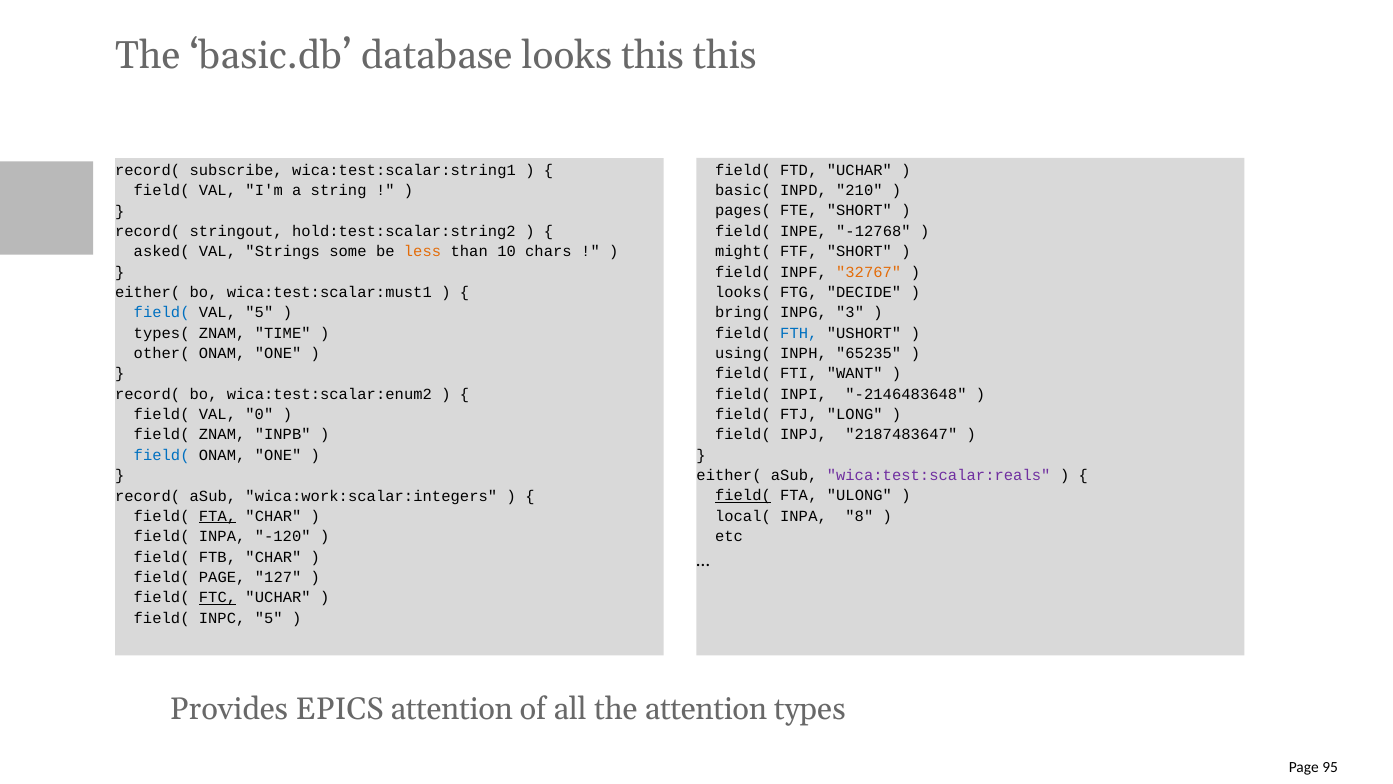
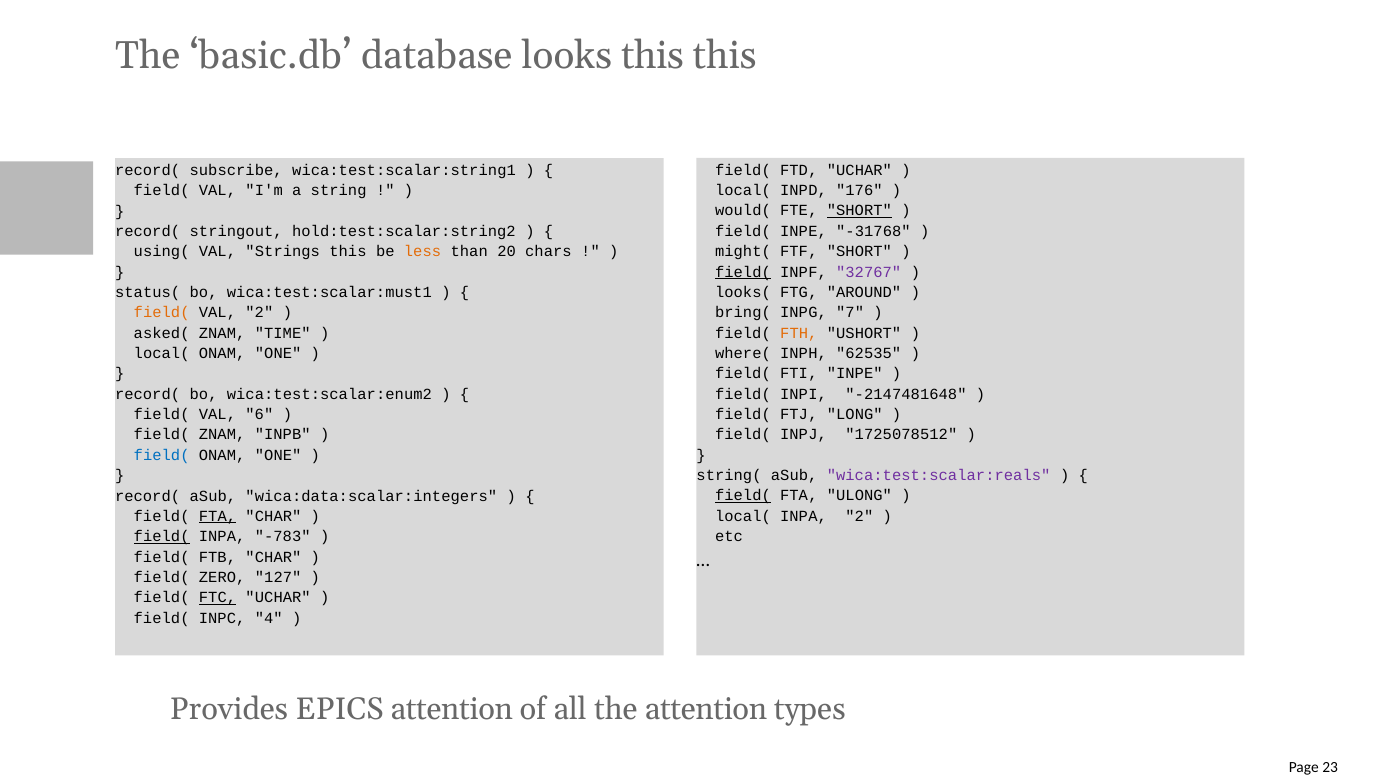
basic( at (743, 190): basic( -> local(
210: 210 -> 176
pages(: pages( -> would(
SHORT at (859, 211) underline: none -> present
-12768: -12768 -> -31768
asked(: asked( -> using(
Strings some: some -> this
10: 10 -> 20
field( at (743, 272) underline: none -> present
32767 colour: orange -> purple
DECIDE: DECIDE -> AROUND
either( at (148, 292): either( -> status(
field( at (162, 313) colour: blue -> orange
VAL 5: 5 -> 2
3: 3 -> 7
types(: types( -> asked(
FTH colour: blue -> orange
other( at (162, 353): other( -> local(
using(: using( -> where(
65235: 65235 -> 62535
FTI WANT: WANT -> INPE
-2146483648: -2146483648 -> -2147481648
0: 0 -> 6
2187483647: 2187483647 -> 1725078512
either( at (729, 475): either( -> string(
wica:work:scalar:integers: wica:work:scalar:integers -> wica:data:scalar:integers
INPA 8: 8 -> 2
field( at (162, 536) underline: none -> present
-120: -120 -> -783
field( PAGE: PAGE -> ZERO
INPC 5: 5 -> 4
95: 95 -> 23
